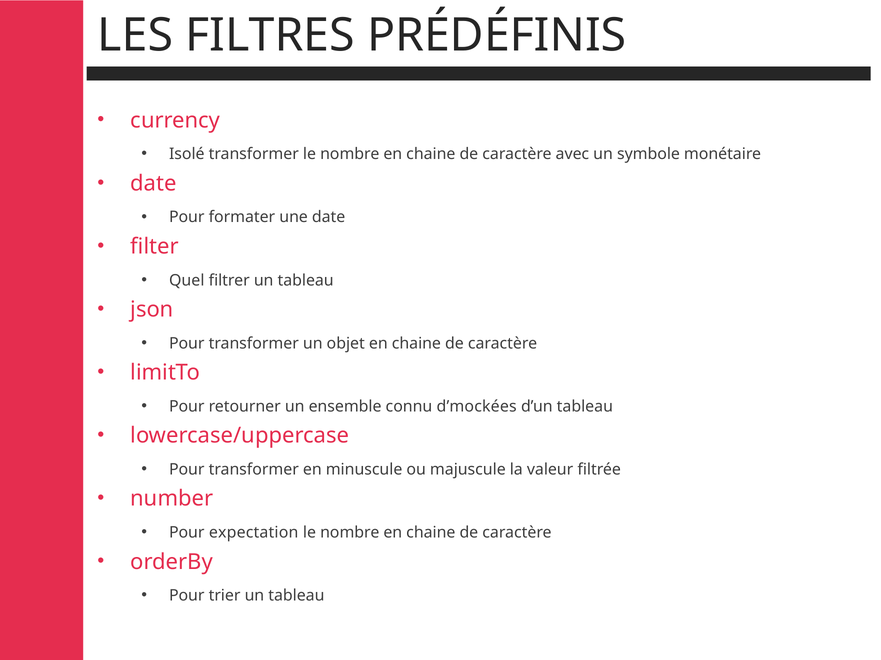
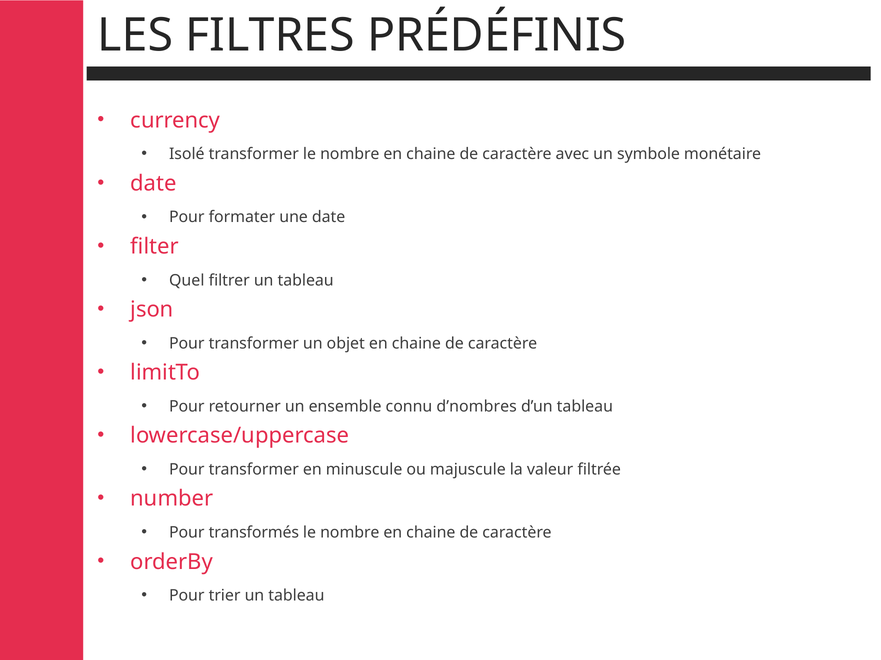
d’mockées: d’mockées -> d’nombres
expectation: expectation -> transformés
